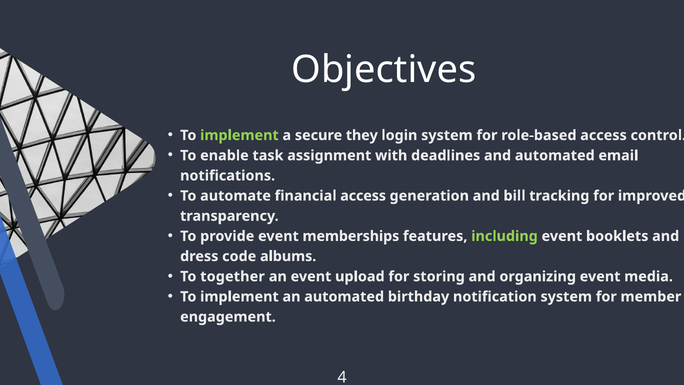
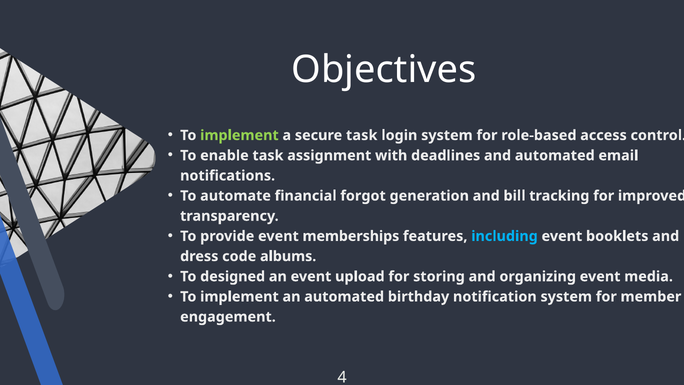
secure they: they -> task
financial access: access -> forgot
including colour: light green -> light blue
together: together -> designed
